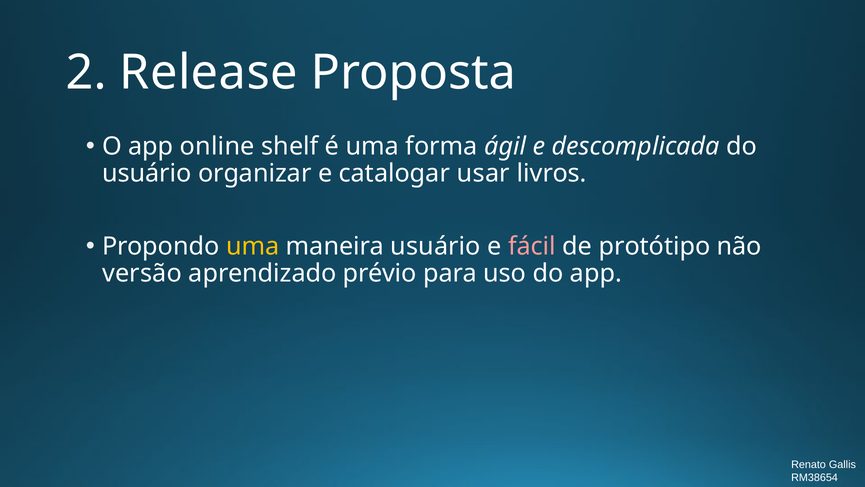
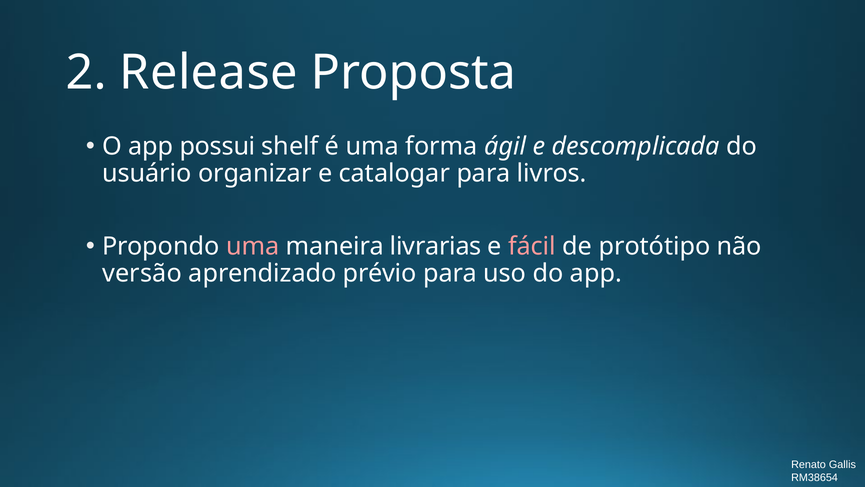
online: online -> possui
catalogar usar: usar -> para
uma at (253, 246) colour: yellow -> pink
maneira usuário: usuário -> livrarias
